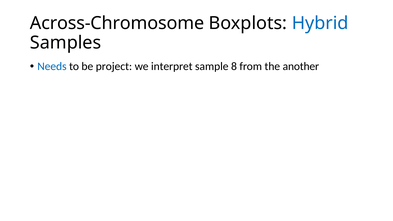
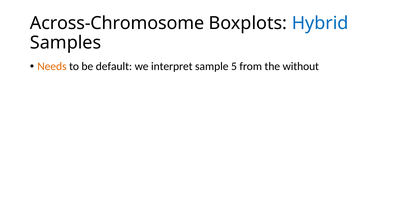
Needs colour: blue -> orange
project: project -> default
8: 8 -> 5
another: another -> without
